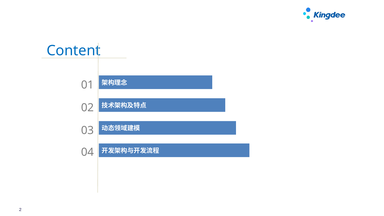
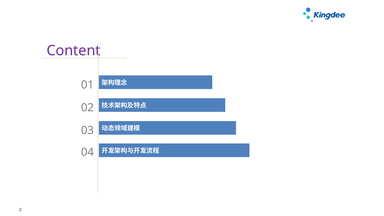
Content colour: blue -> purple
